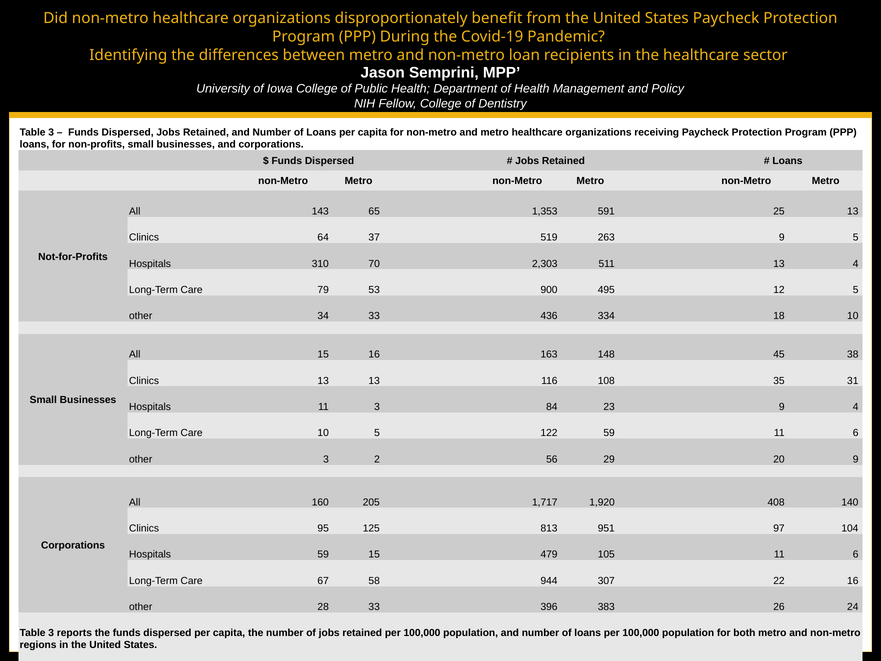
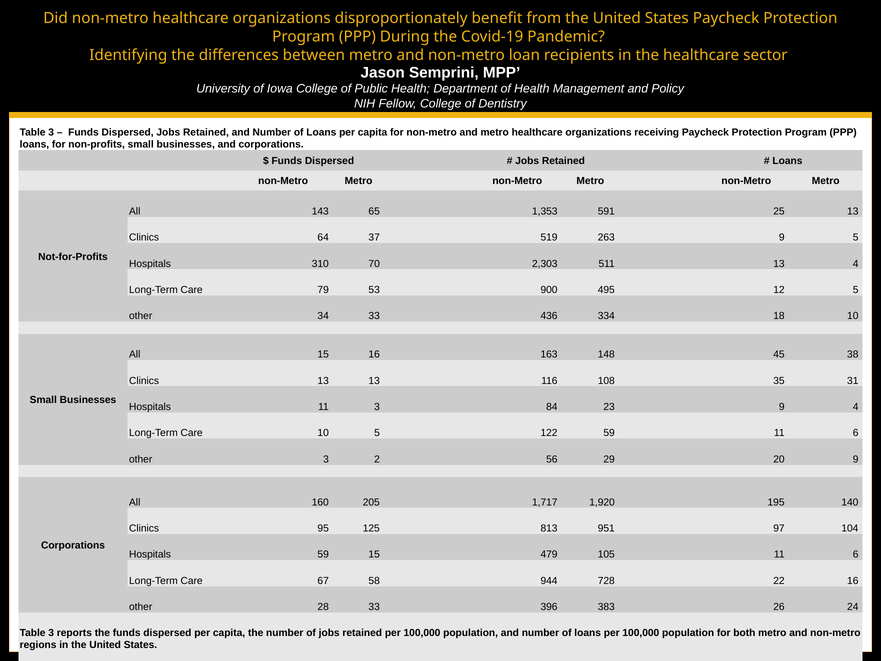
408: 408 -> 195
307: 307 -> 728
